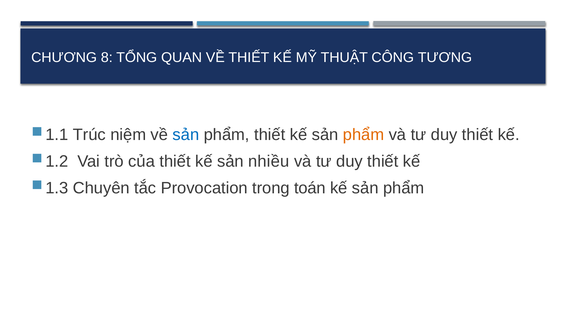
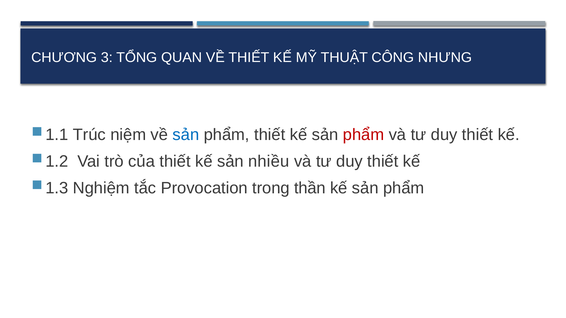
8: 8 -> 3
TƯƠNG: TƯƠNG -> NHƯNG
phẩm at (364, 135) colour: orange -> red
Chuyên: Chuyên -> Nghiệm
toán: toán -> thần
